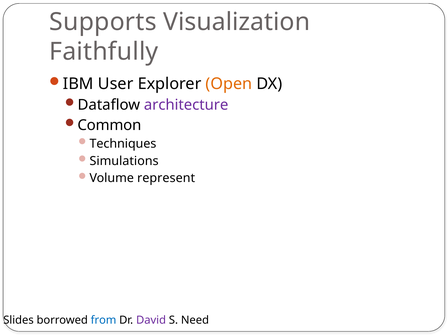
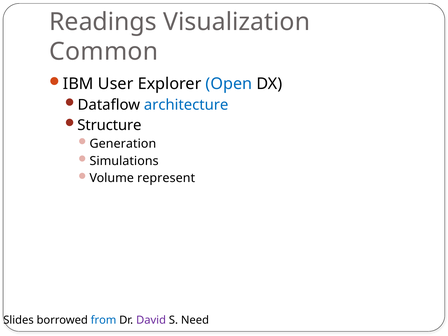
Supports: Supports -> Readings
Faithfully: Faithfully -> Common
Open colour: orange -> blue
architecture colour: purple -> blue
Common: Common -> Structure
Techniques: Techniques -> Generation
